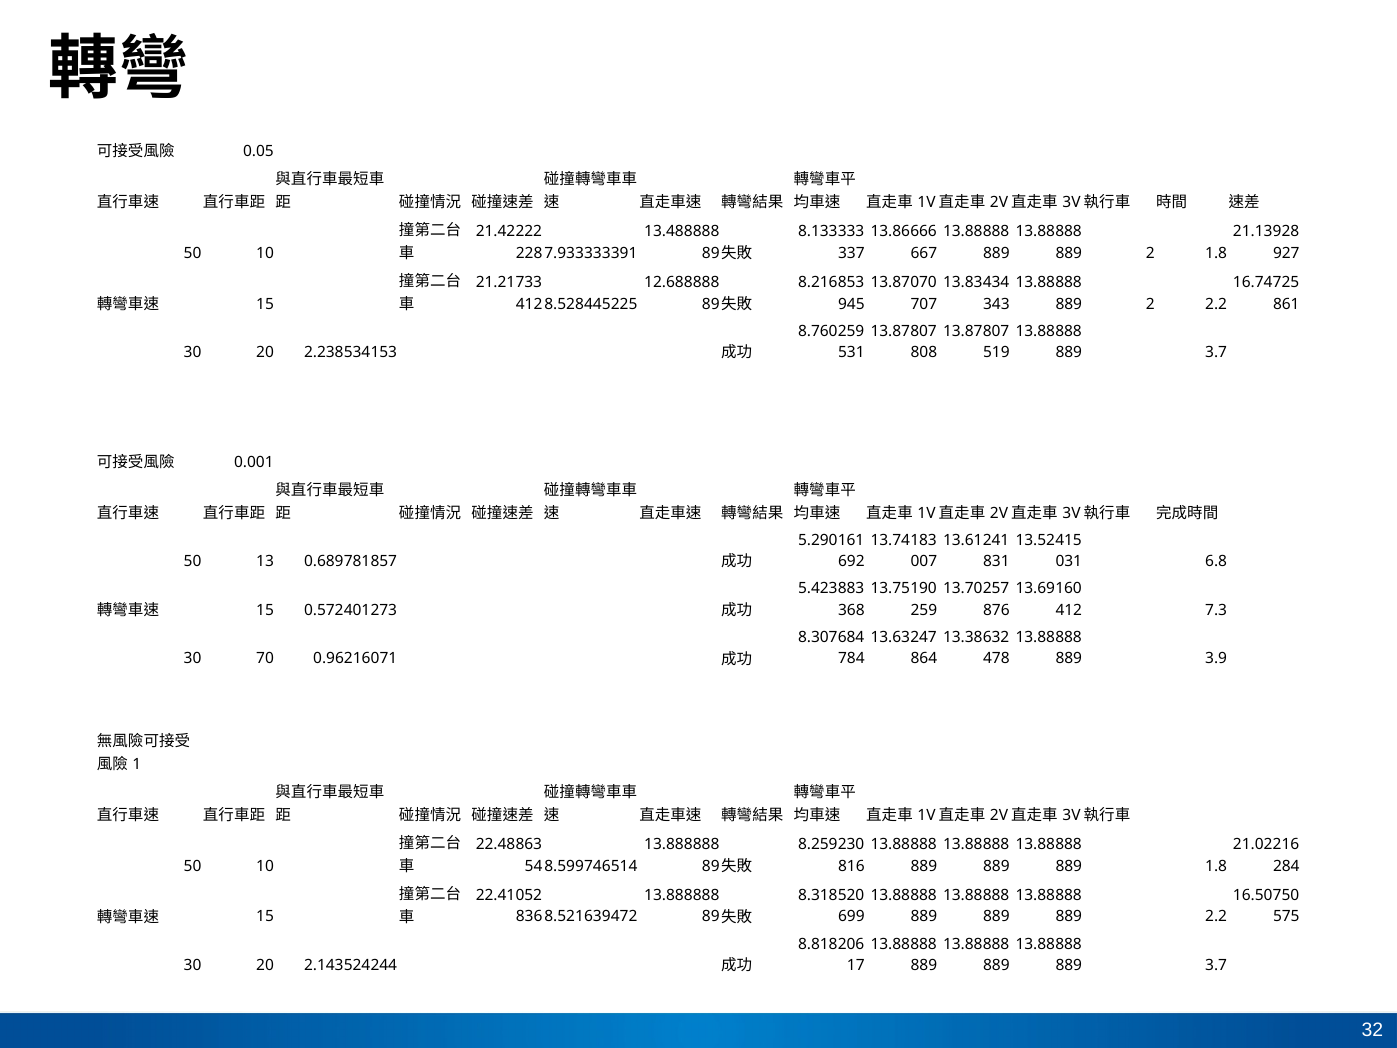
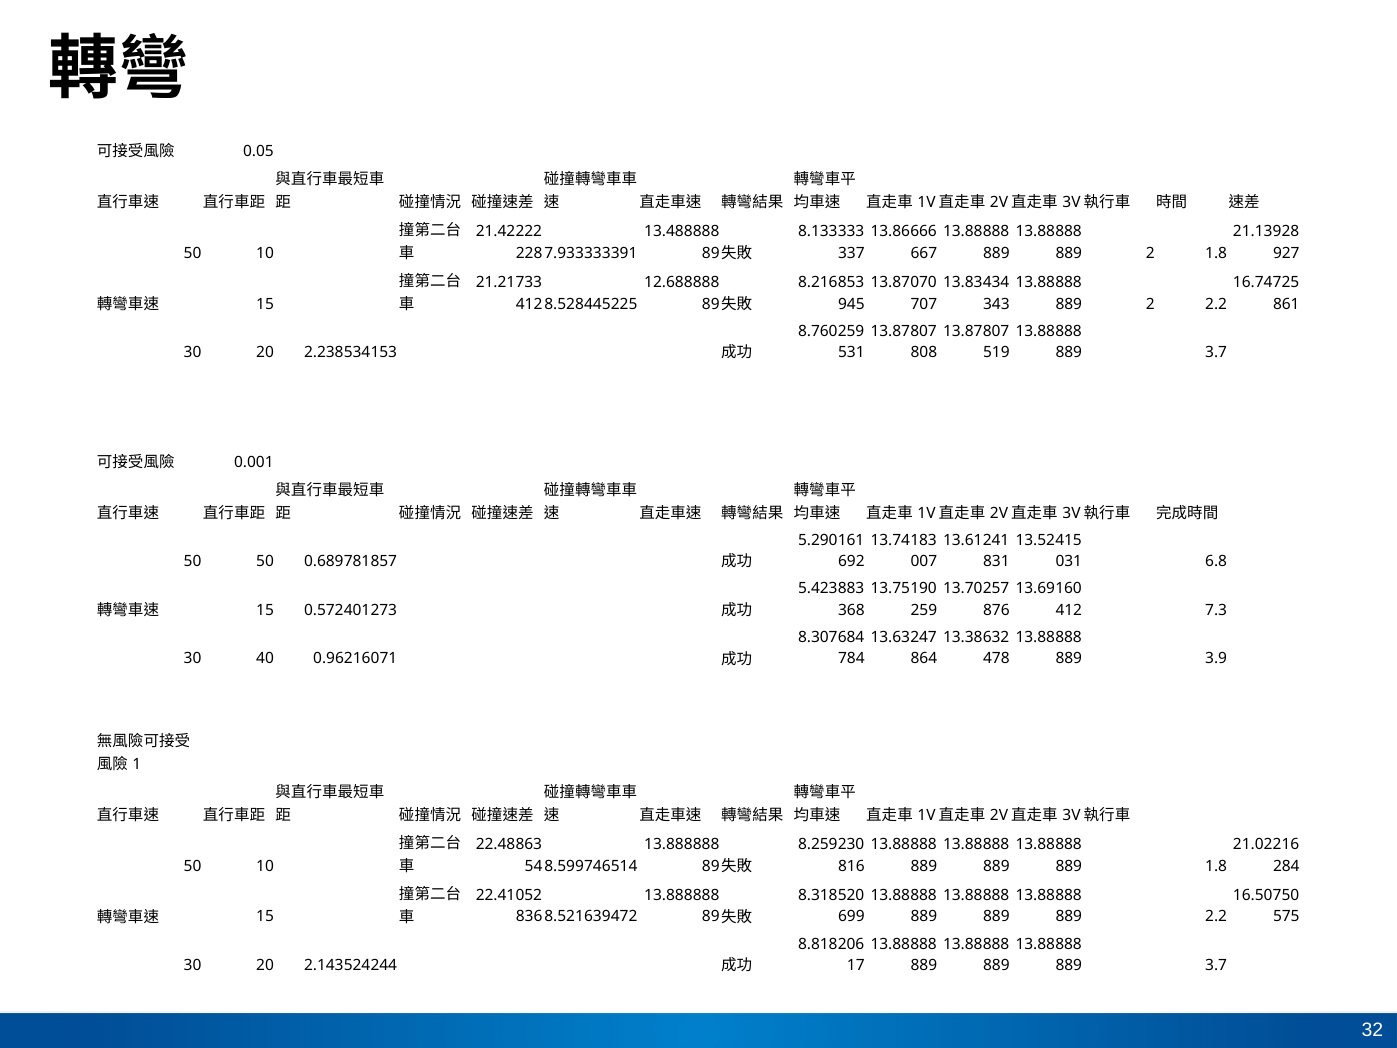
50 13: 13 -> 50
70: 70 -> 40
